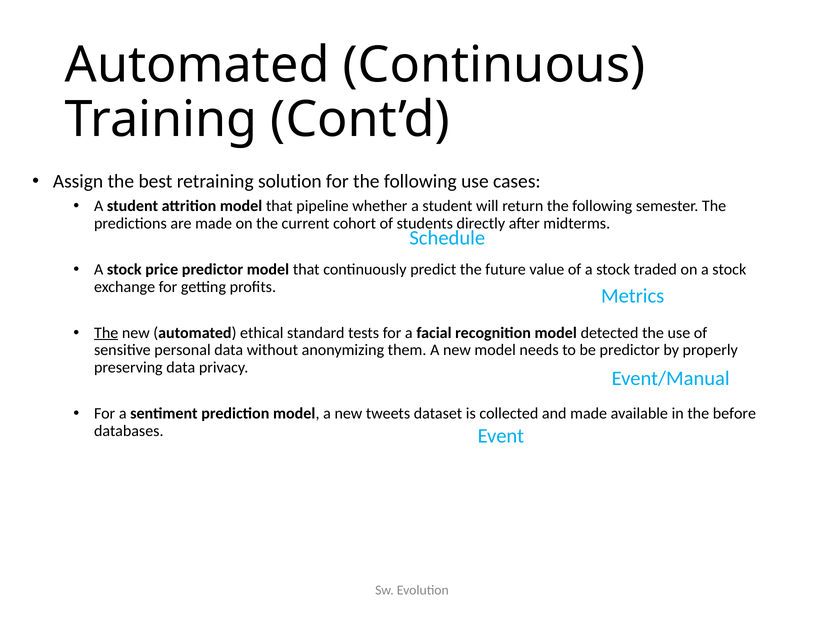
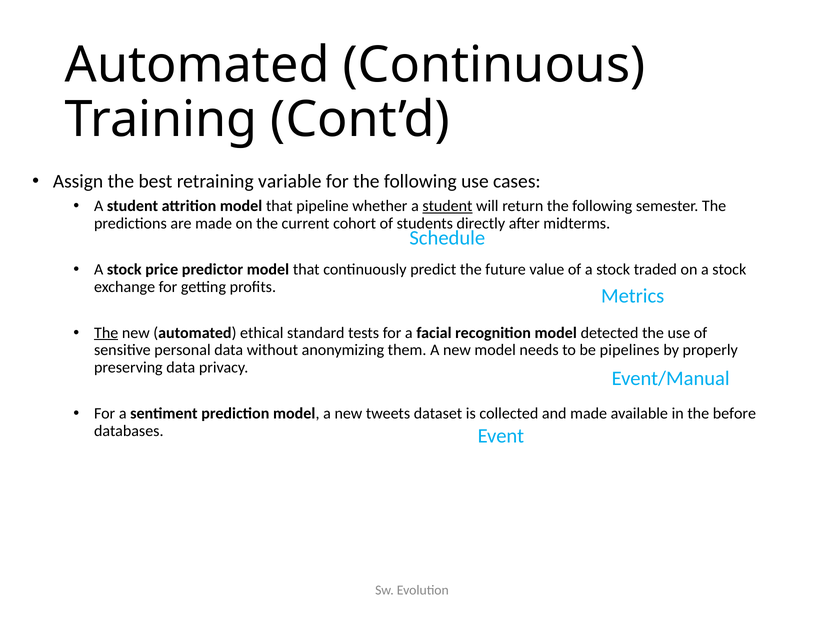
solution: solution -> variable
student at (447, 206) underline: none -> present
be predictor: predictor -> pipelines
